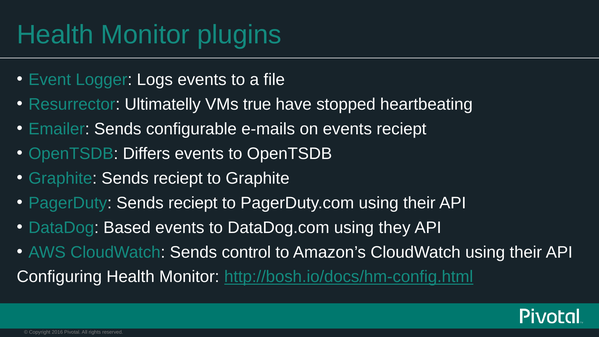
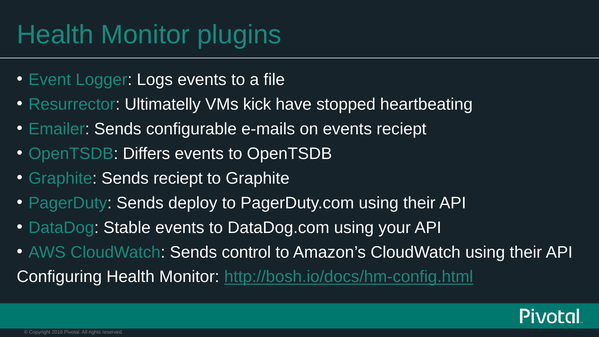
true: true -> kick
PagerDuty Sends reciept: reciept -> deploy
Based: Based -> Stable
they: they -> your
